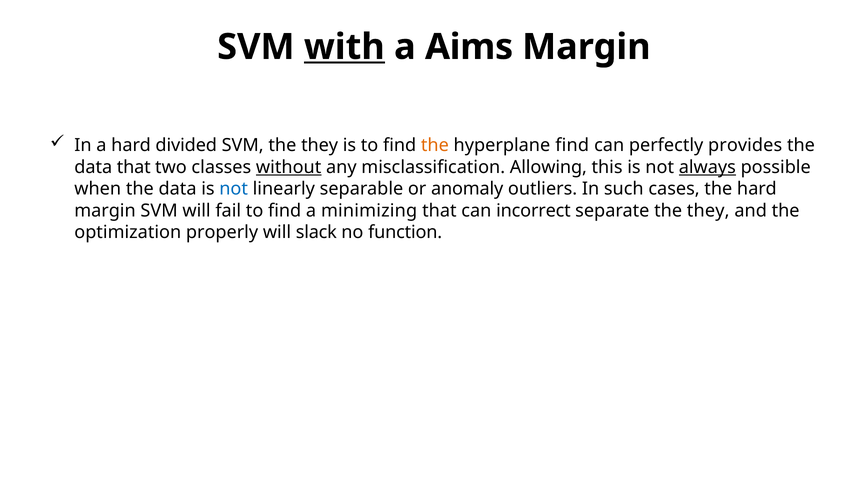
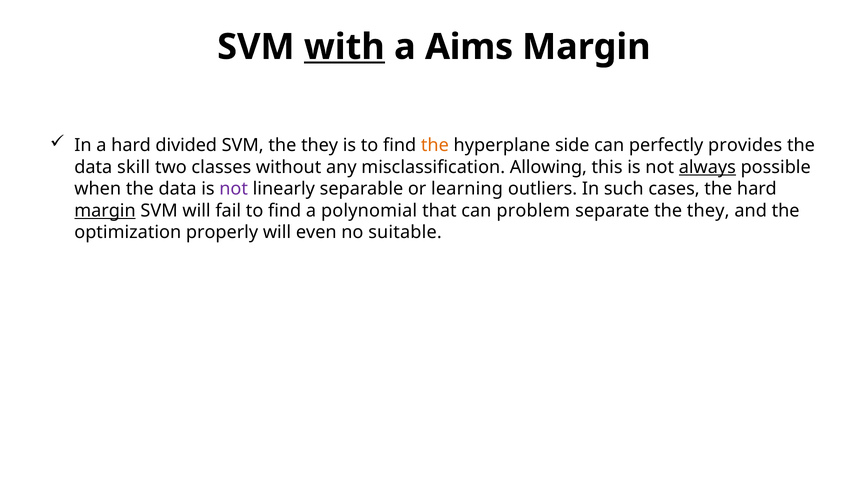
hyperplane find: find -> side
data that: that -> skill
without underline: present -> none
not at (234, 189) colour: blue -> purple
anomaly: anomaly -> learning
margin at (105, 211) underline: none -> present
minimizing: minimizing -> polynomial
incorrect: incorrect -> problem
slack: slack -> even
function: function -> suitable
